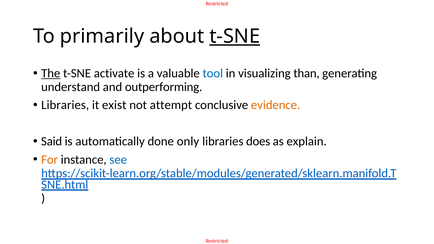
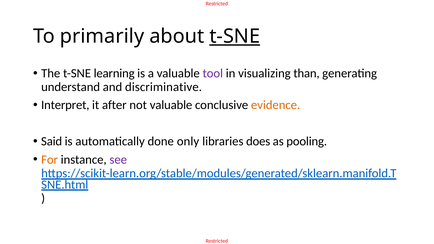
The underline: present -> none
activate: activate -> learning
tool colour: blue -> purple
outperforming: outperforming -> discriminative
Libraries at (65, 105): Libraries -> Interpret
exist: exist -> after
not attempt: attempt -> valuable
explain: explain -> pooling
see colour: blue -> purple
